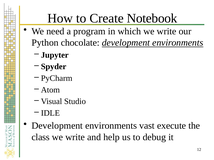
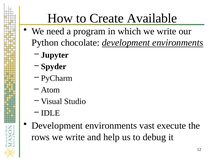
Notebook: Notebook -> Available
class: class -> rows
